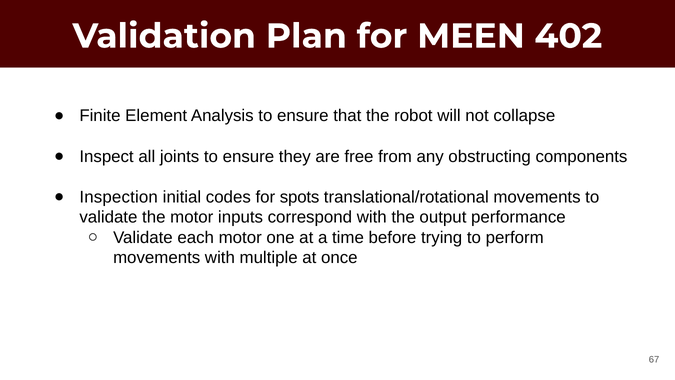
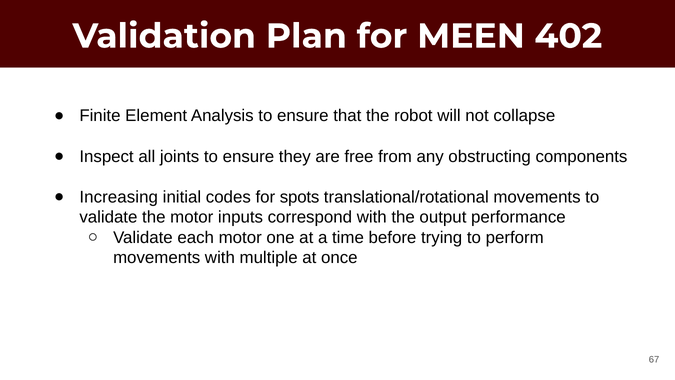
Inspection: Inspection -> Increasing
